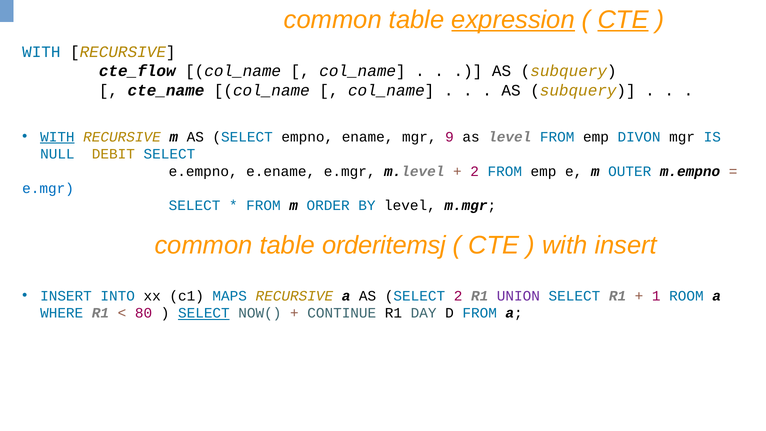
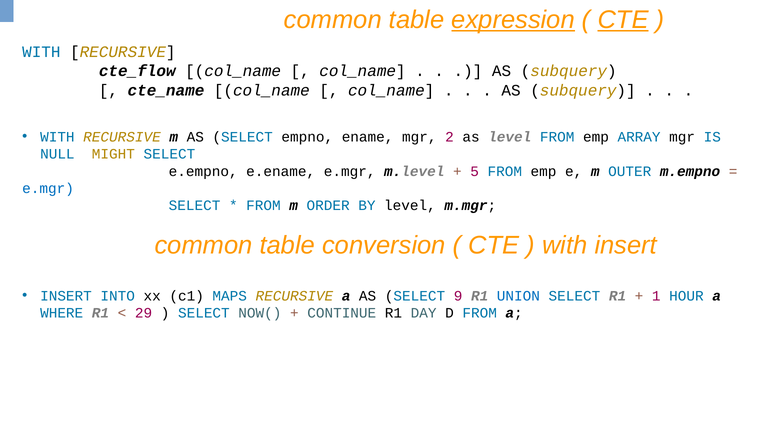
WITH at (57, 137) underline: present -> none
9: 9 -> 2
DIVON: DIVON -> ARRAY
DEBIT: DEBIT -> MIGHT
2 at (475, 171): 2 -> 5
orderitemsj: orderitemsj -> conversion
SELECT 2: 2 -> 9
UNION colour: purple -> blue
ROOM: ROOM -> HOUR
80: 80 -> 29
SELECT at (204, 313) underline: present -> none
